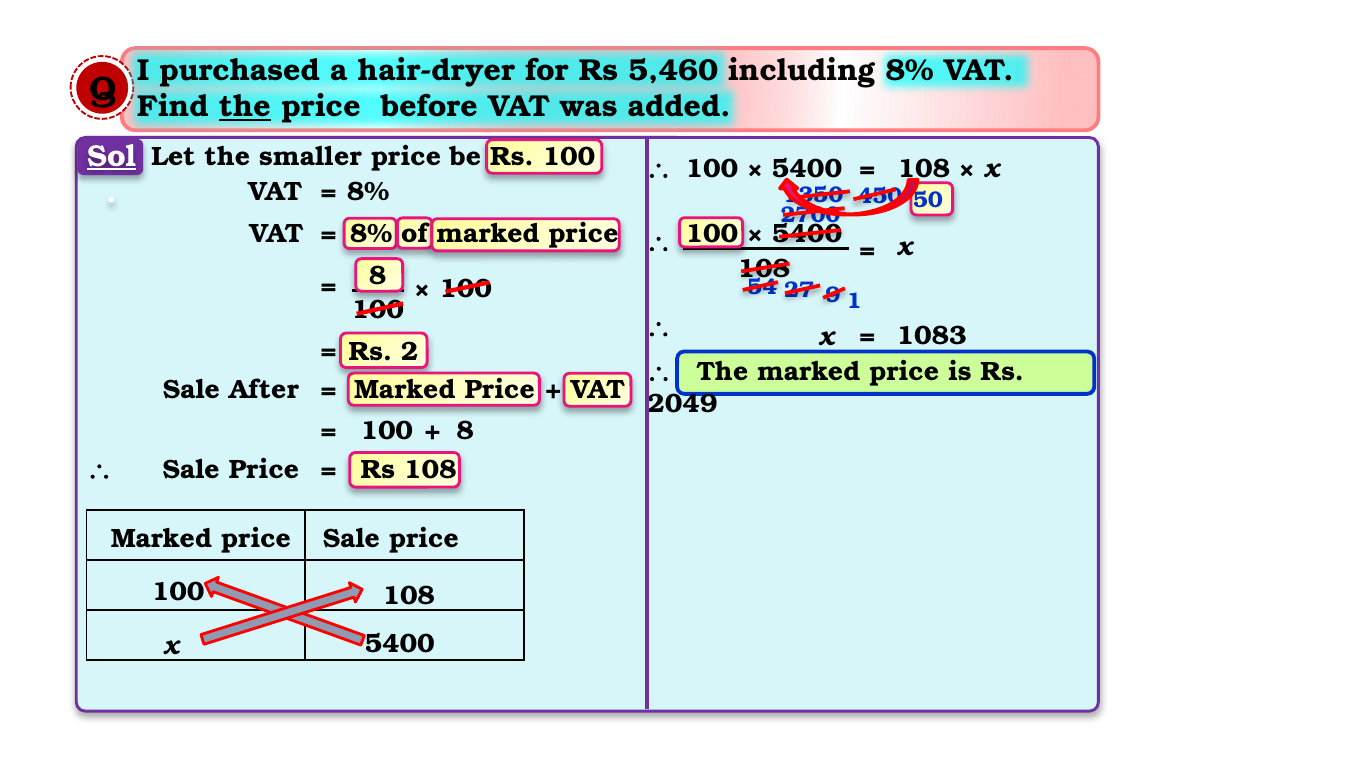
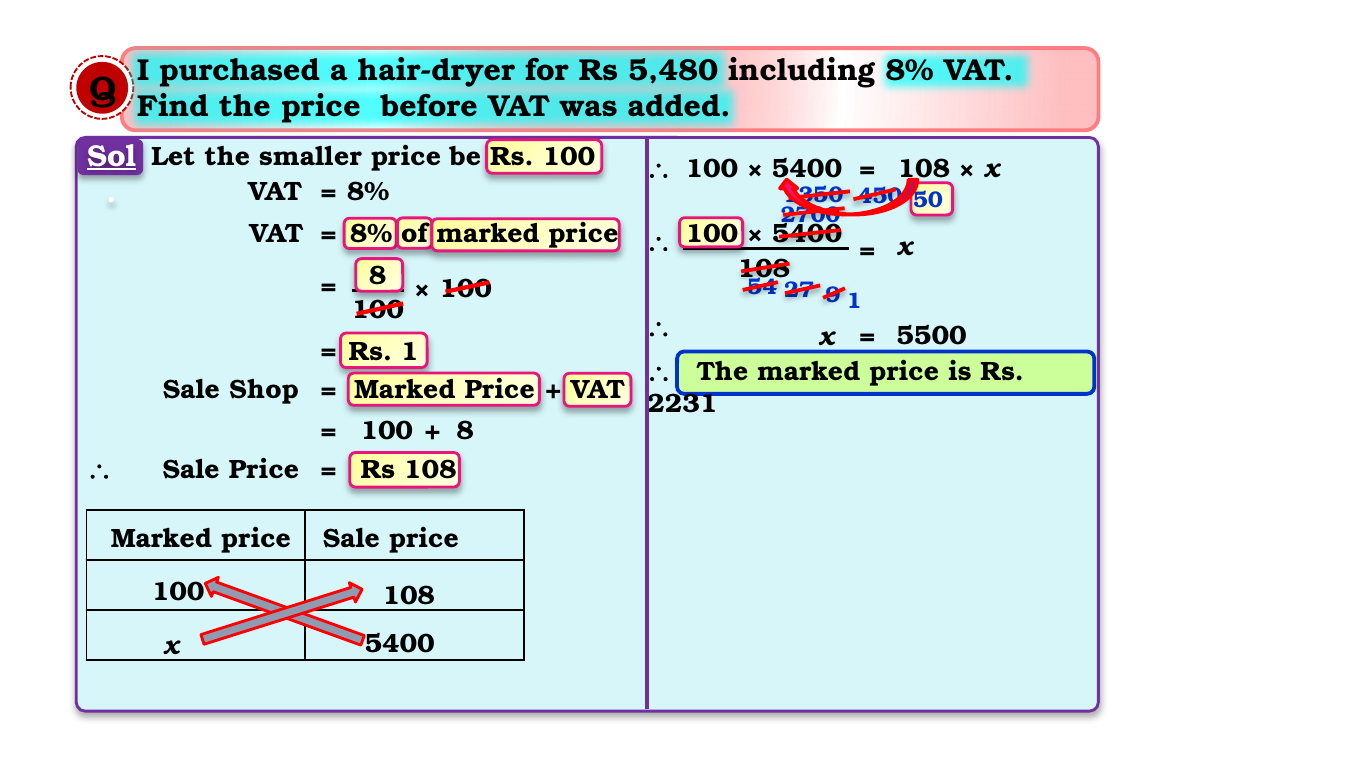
5,460: 5,460 -> 5,480
the at (245, 107) underline: present -> none
1083: 1083 -> 5500
Rs 2: 2 -> 1
After: After -> Shop
2049: 2049 -> 2231
